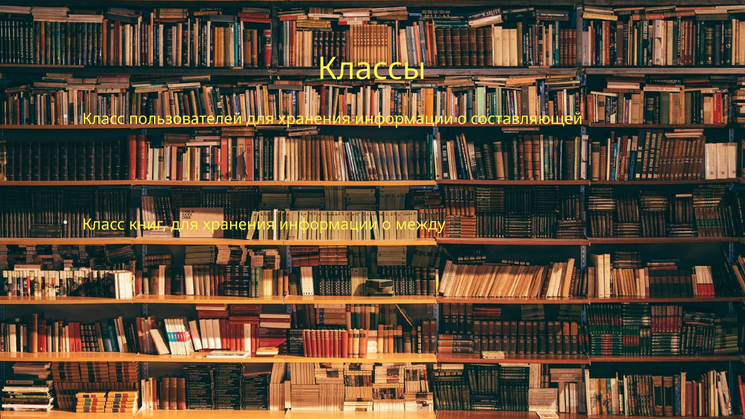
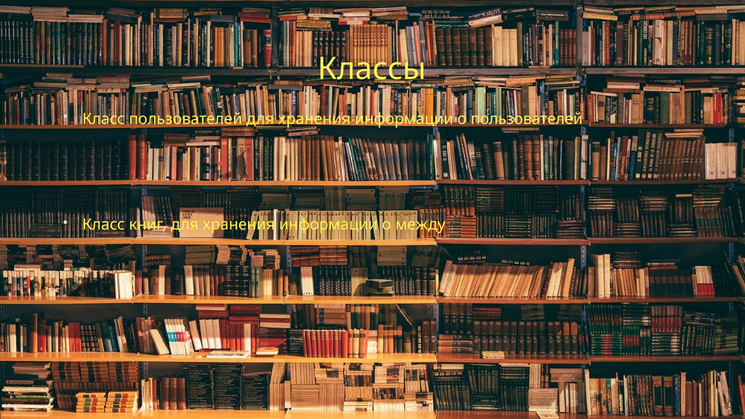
о составляющей: составляющей -> пользователей
